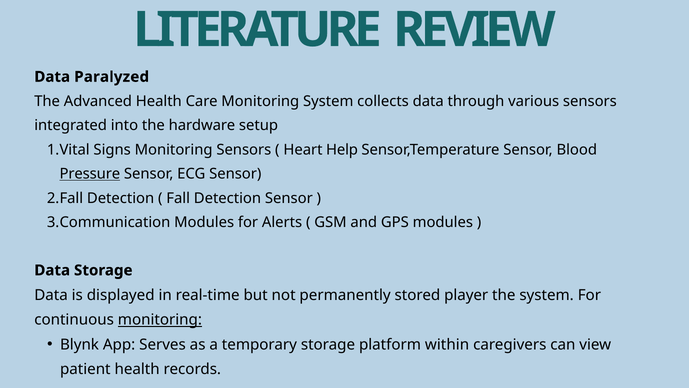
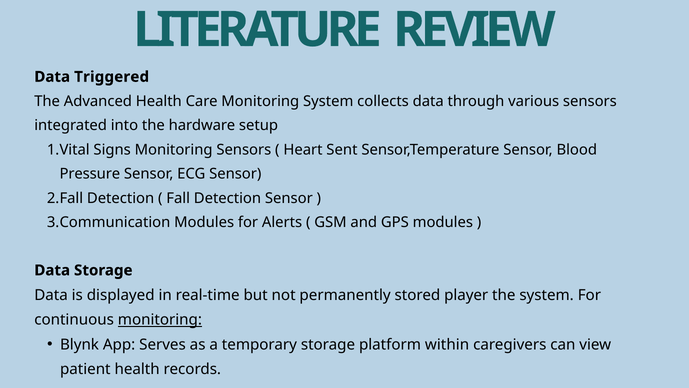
Paralyzed: Paralyzed -> Triggered
Help: Help -> Sent
Pressure underline: present -> none
